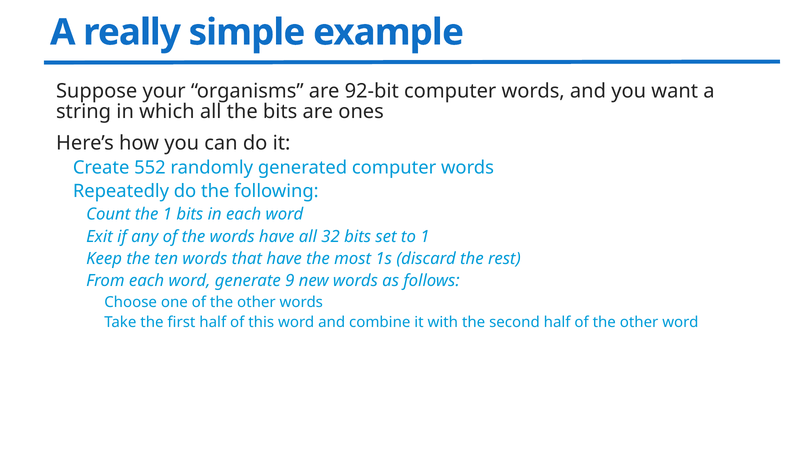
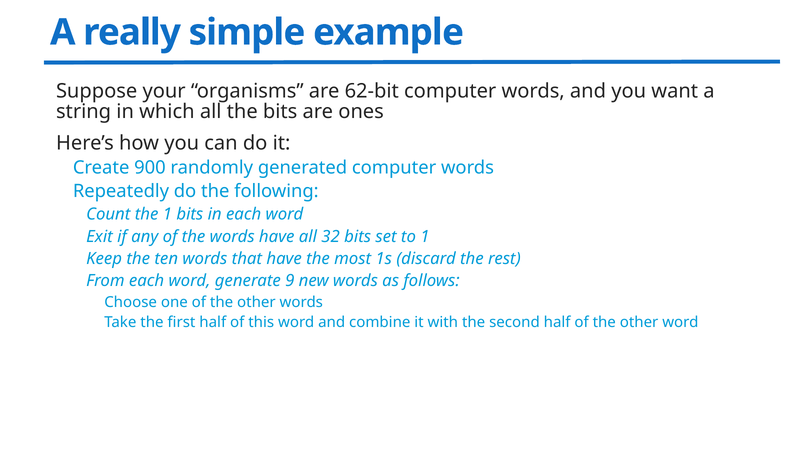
92-bit: 92-bit -> 62-bit
552: 552 -> 900
